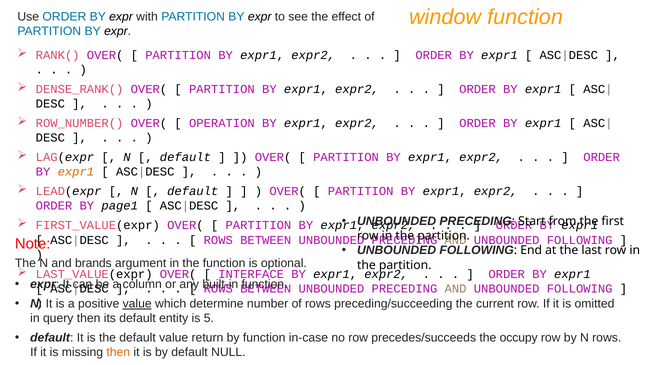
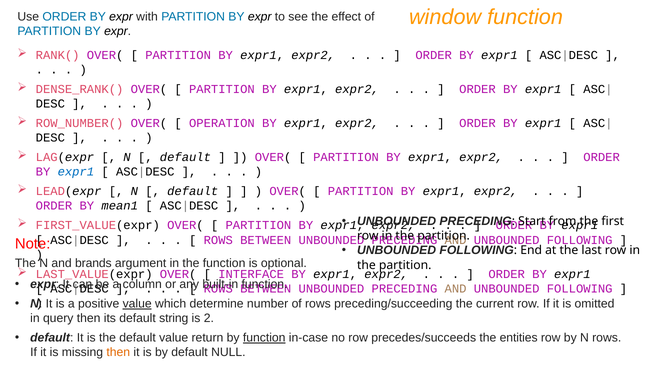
expr1 at (76, 172) colour: orange -> blue
page1: page1 -> mean1
entity: entity -> string
5: 5 -> 2
function at (264, 338) underline: none -> present
occupy: occupy -> entities
